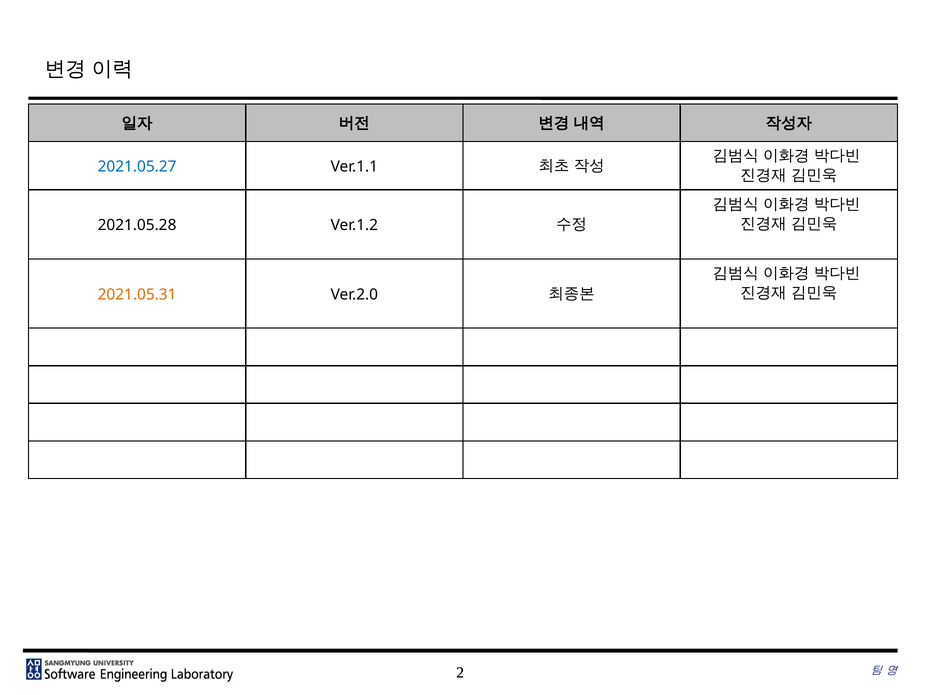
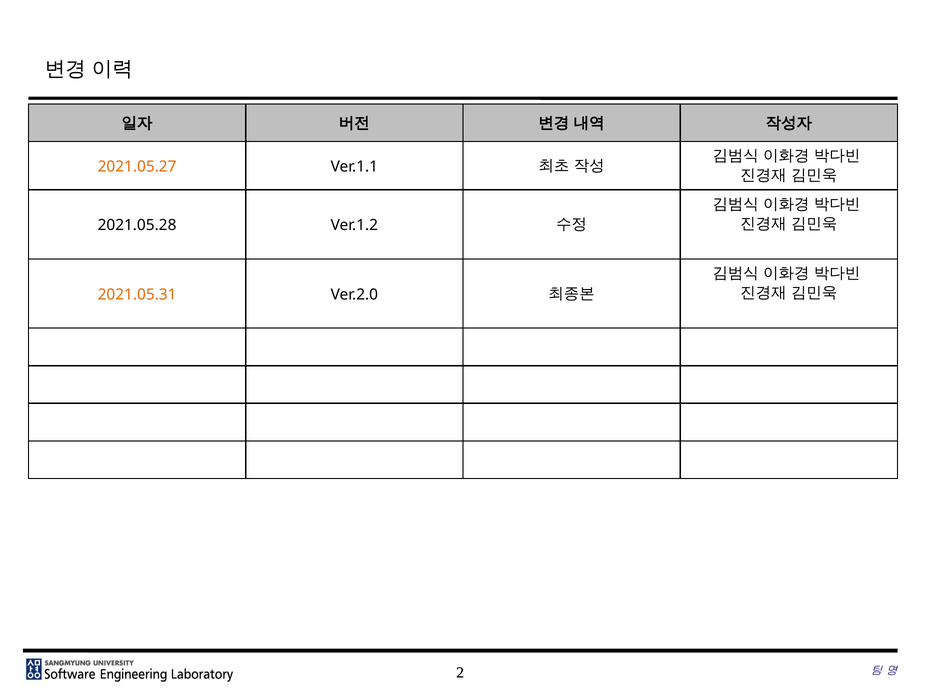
2021.05.27 colour: blue -> orange
